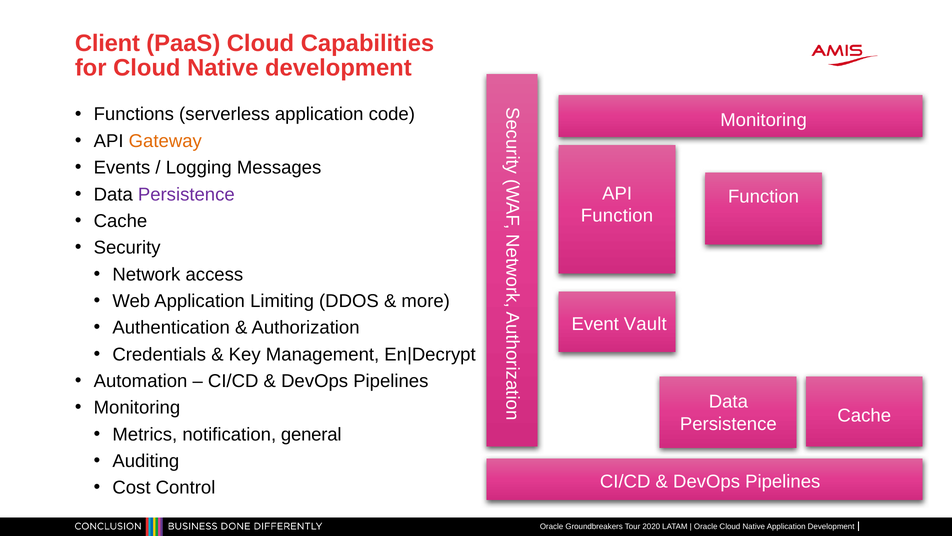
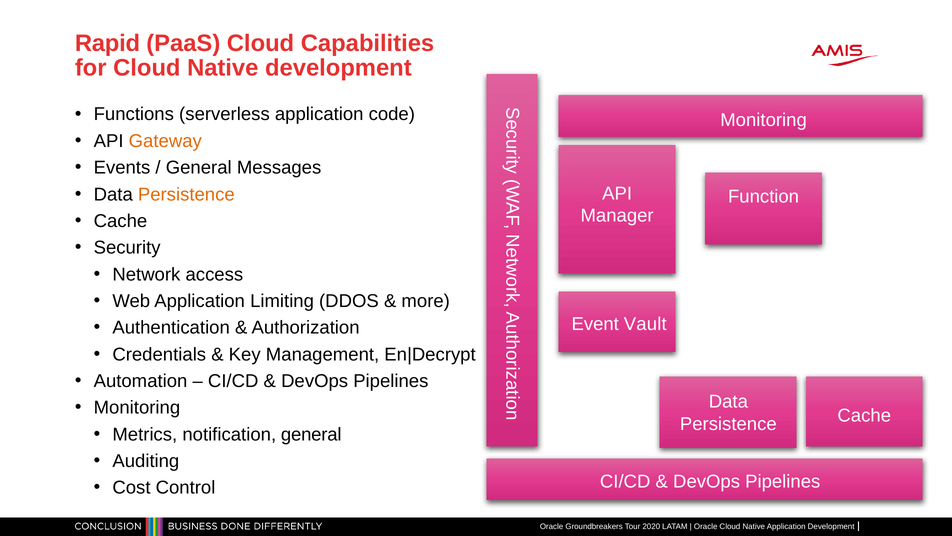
Client: Client -> Rapid
Logging at (199, 168): Logging -> General
Persistence at (186, 194) colour: purple -> orange
Function at (617, 216): Function -> Manager
